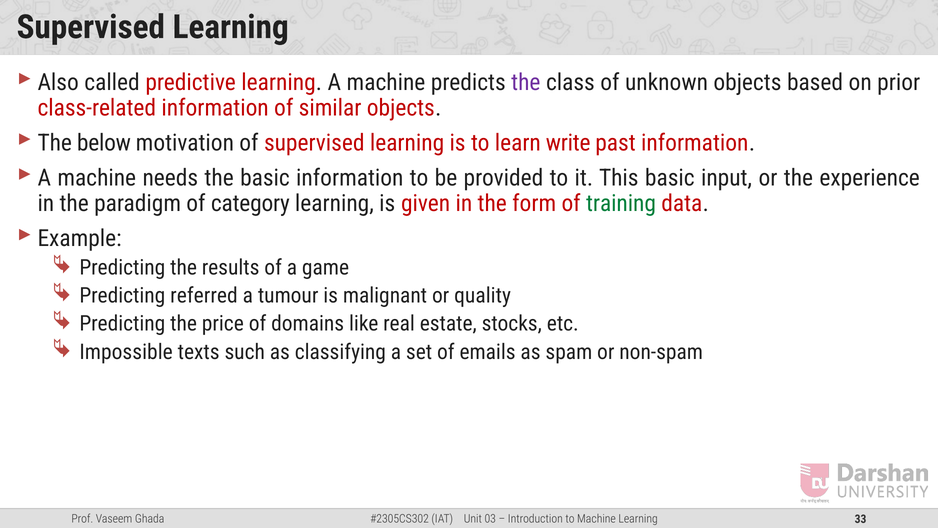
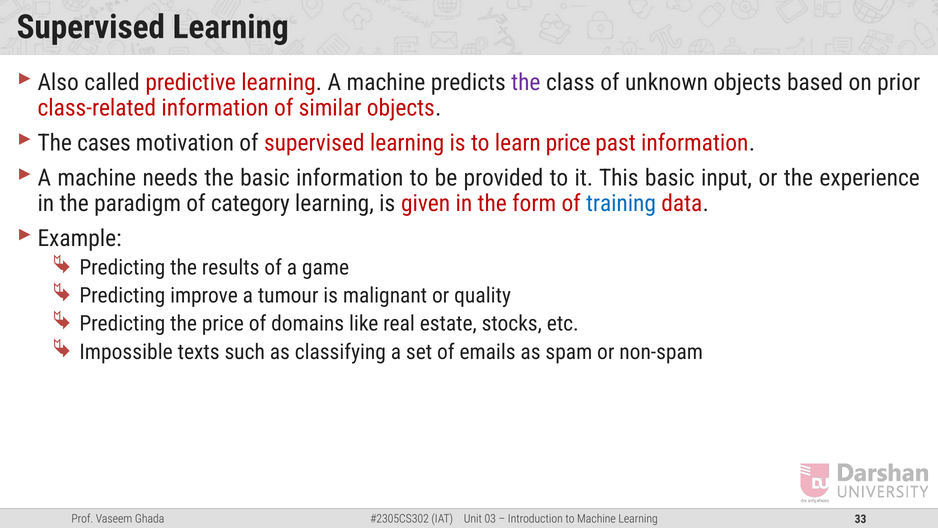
below: below -> cases
learn write: write -> price
training colour: green -> blue
referred: referred -> improve
